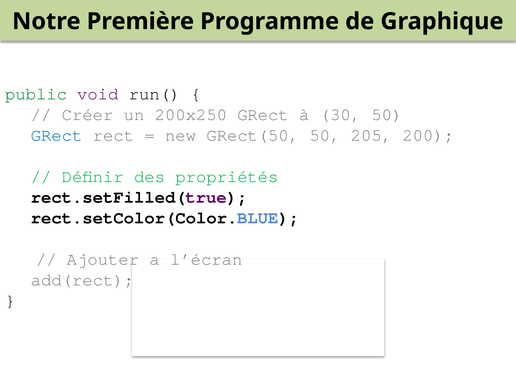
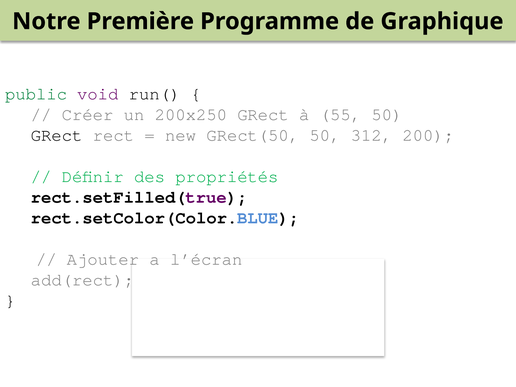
30: 30 -> 55
GRect at (57, 135) colour: blue -> black
205: 205 -> 312
